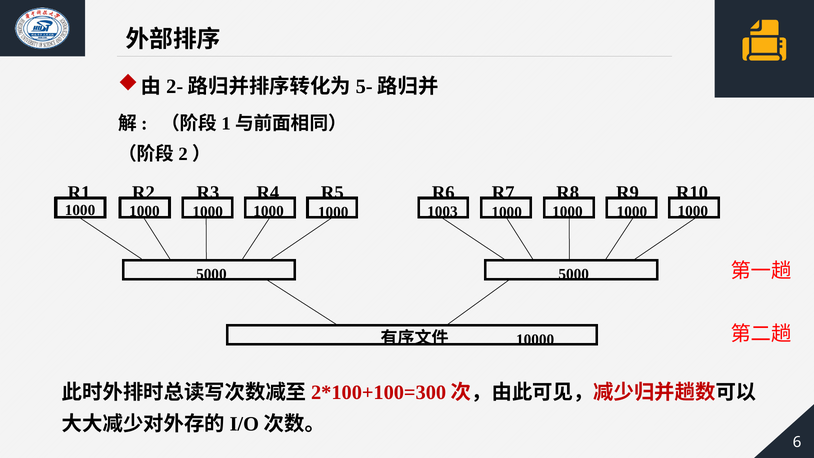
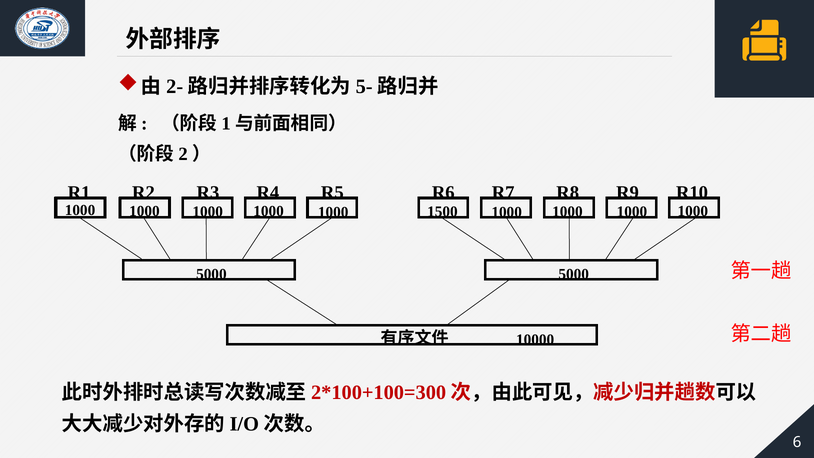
1003: 1003 -> 1500
